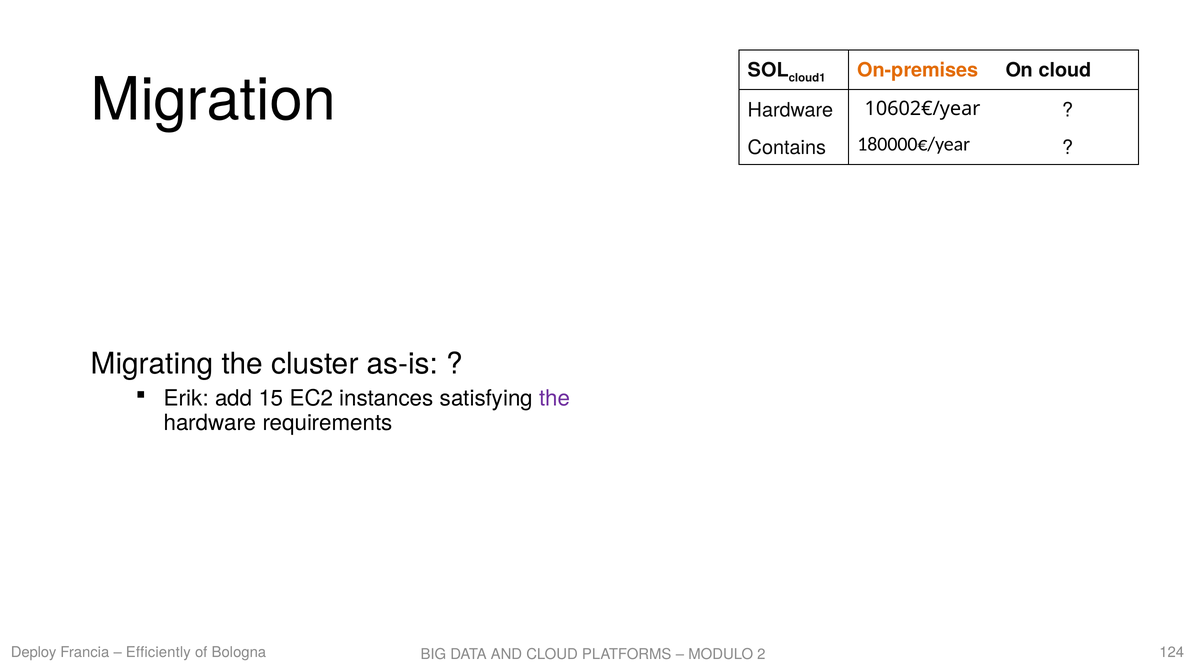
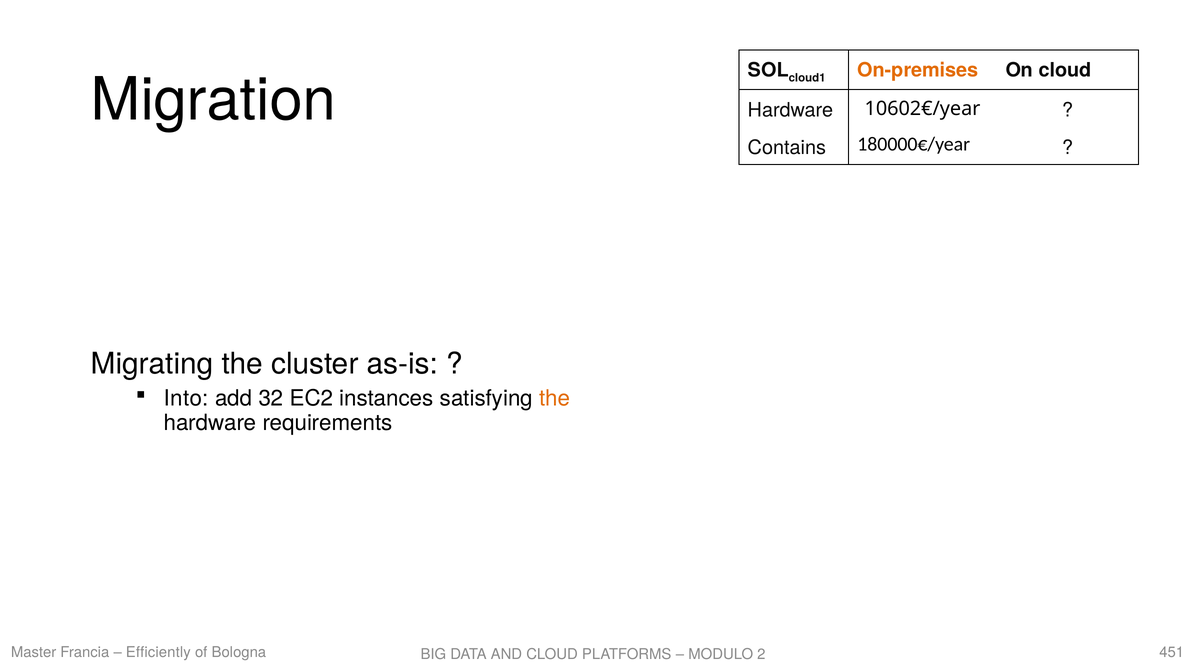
Erik: Erik -> Into
15: 15 -> 32
the at (555, 398) colour: purple -> orange
Deploy: Deploy -> Master
124: 124 -> 451
